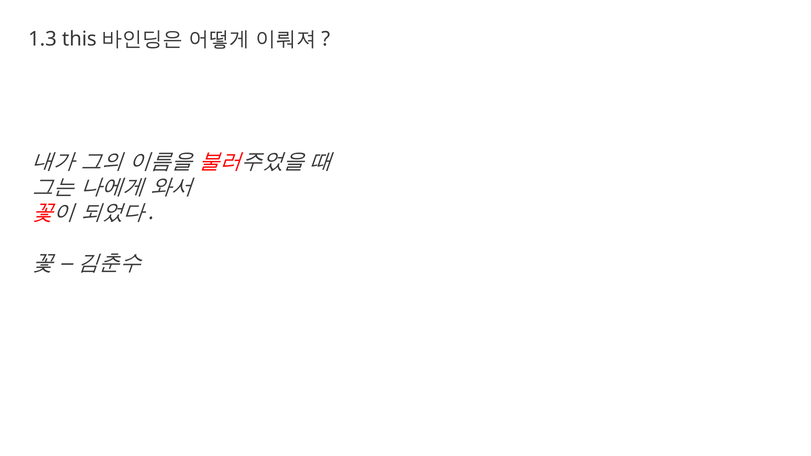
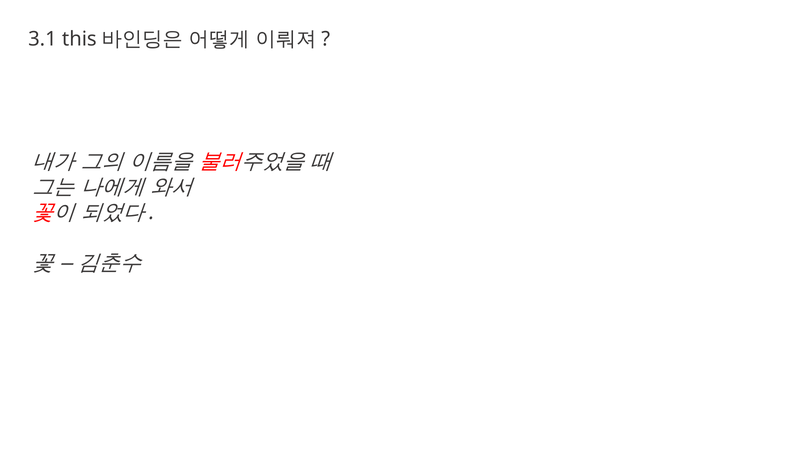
1.3: 1.3 -> 3.1
